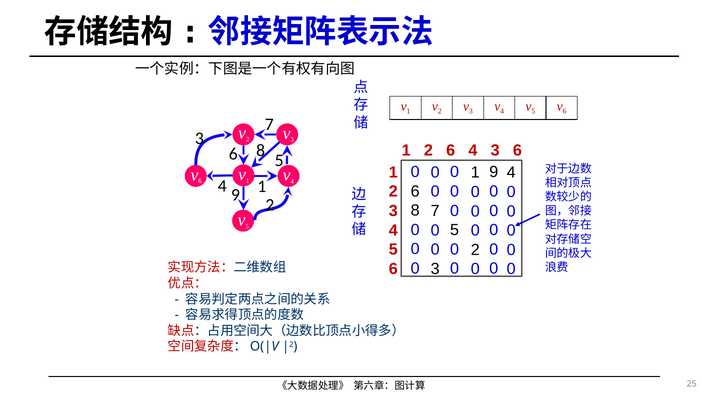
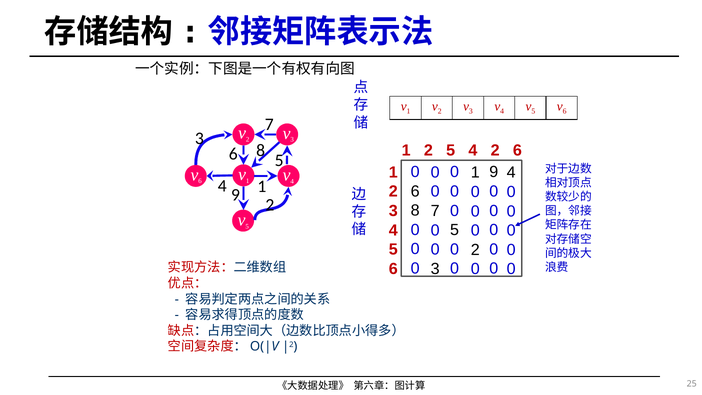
2 6: 6 -> 5
4 3: 3 -> 2
